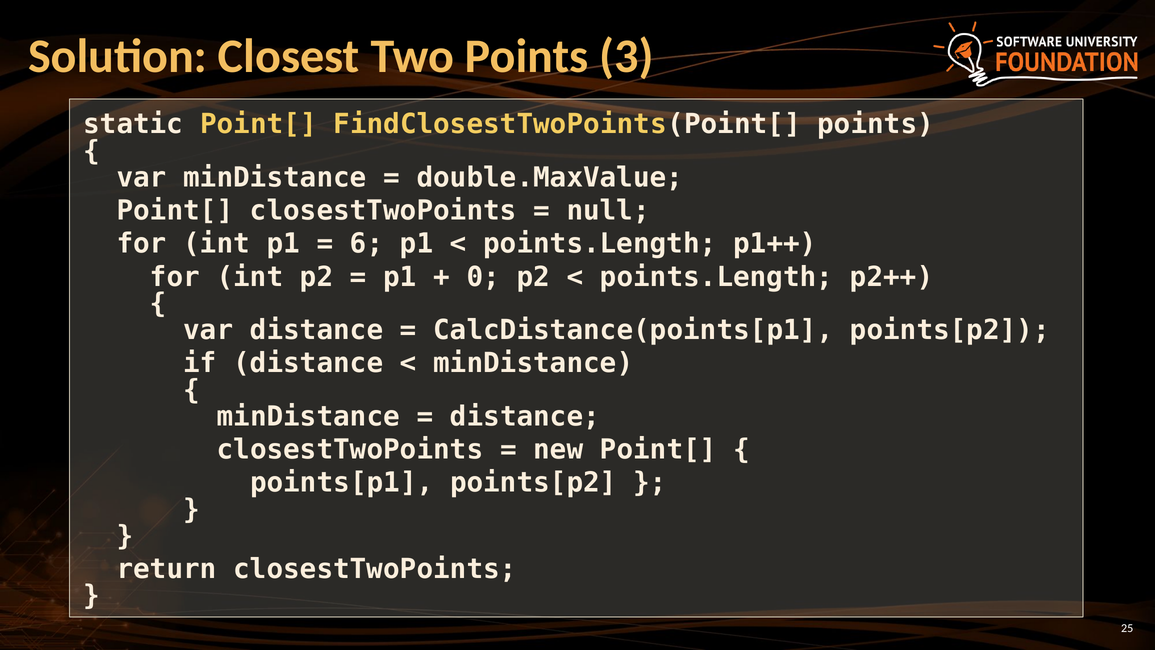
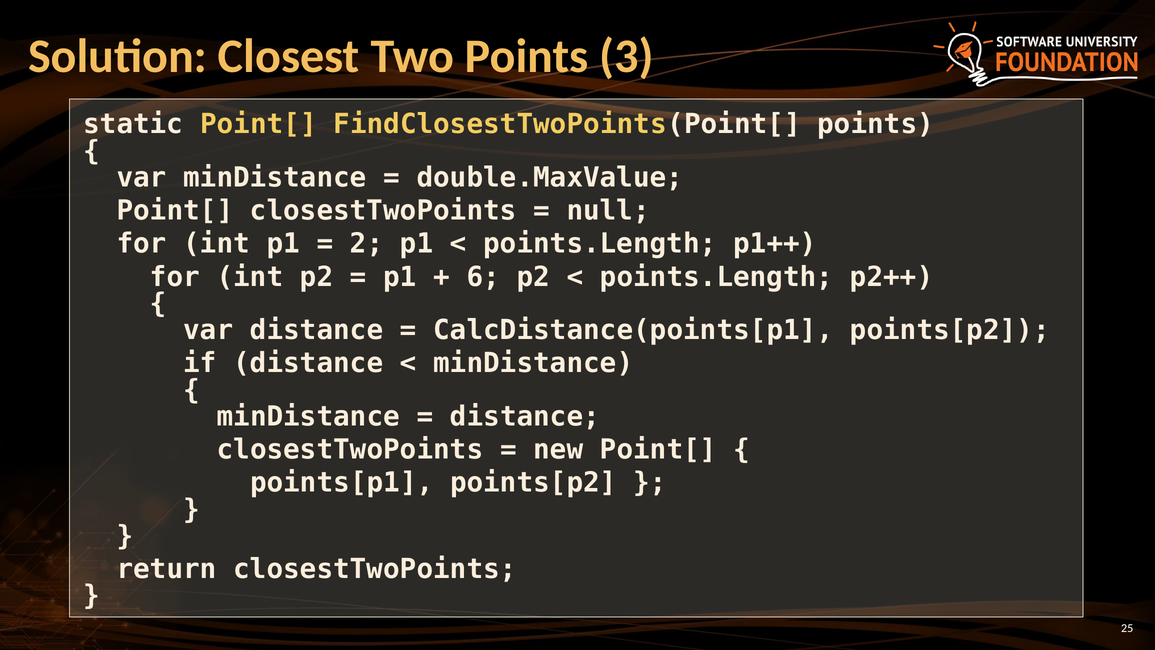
6: 6 -> 2
0: 0 -> 6
